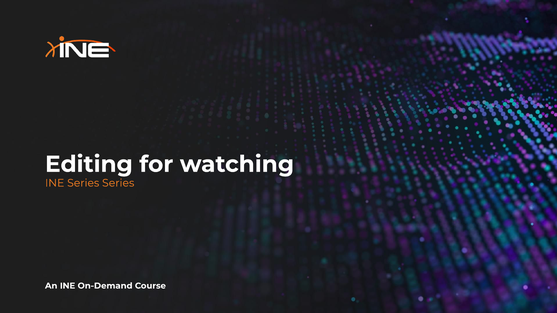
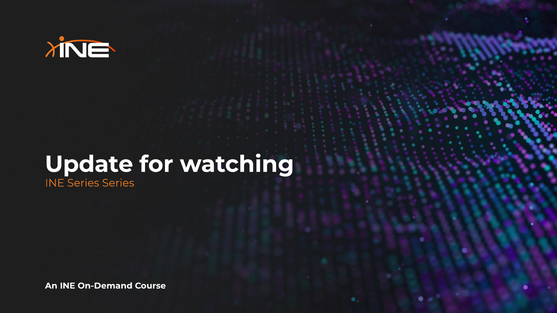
Editing: Editing -> Update
